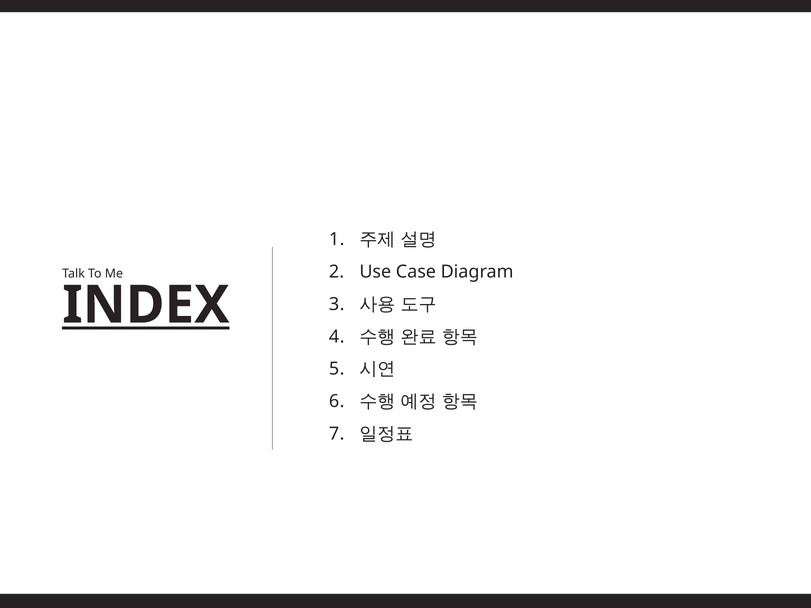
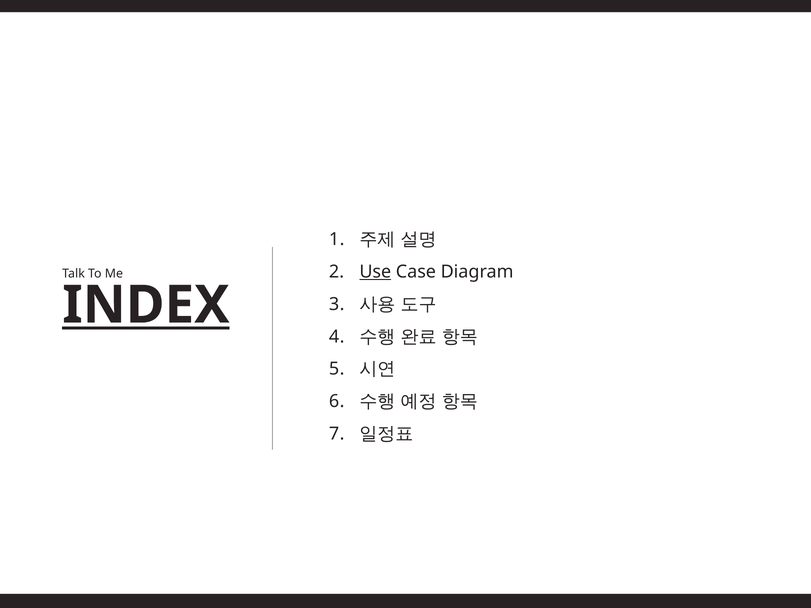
Use underline: none -> present
